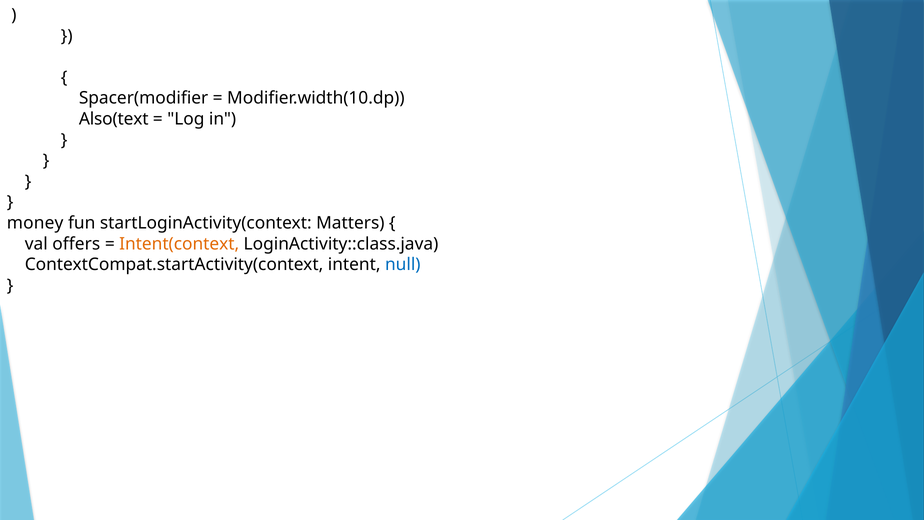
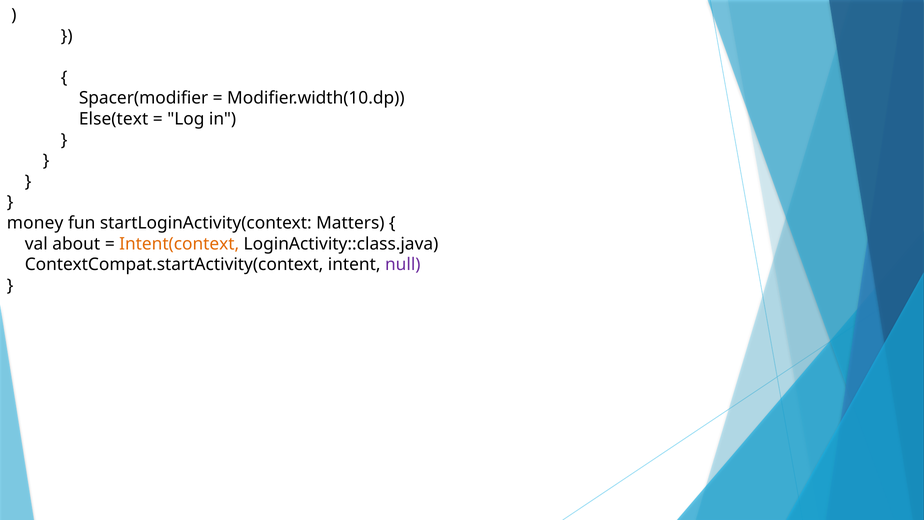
Also(text: Also(text -> Else(text
offers: offers -> about
null colour: blue -> purple
